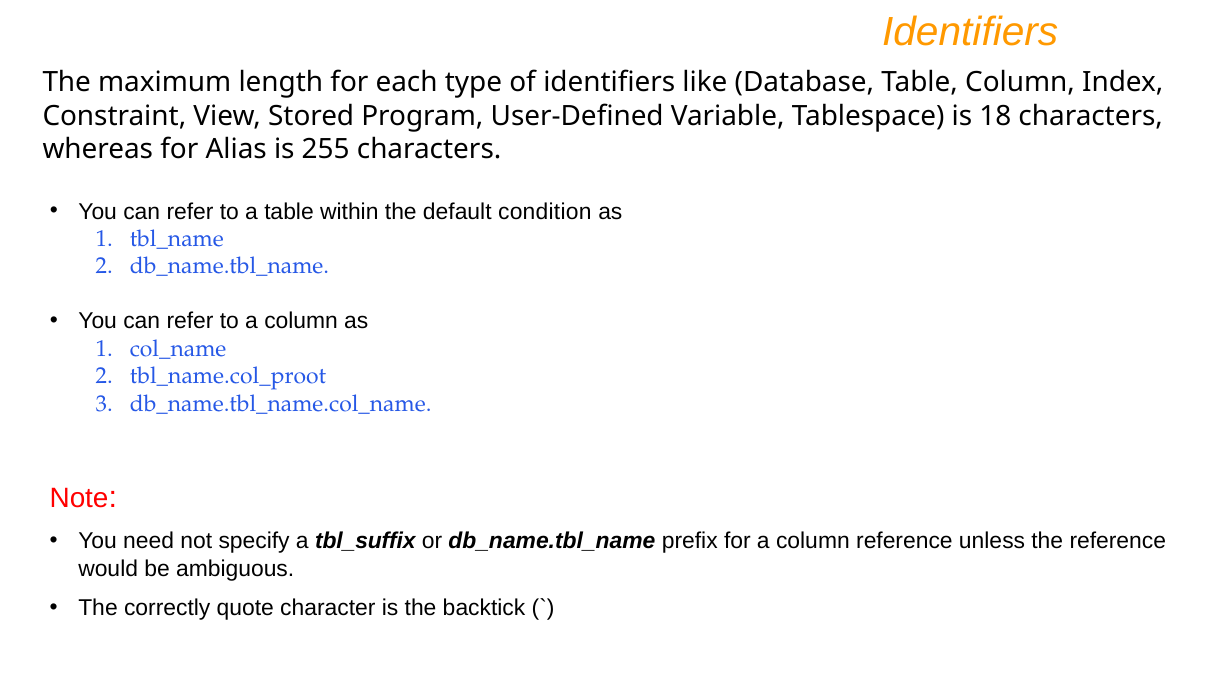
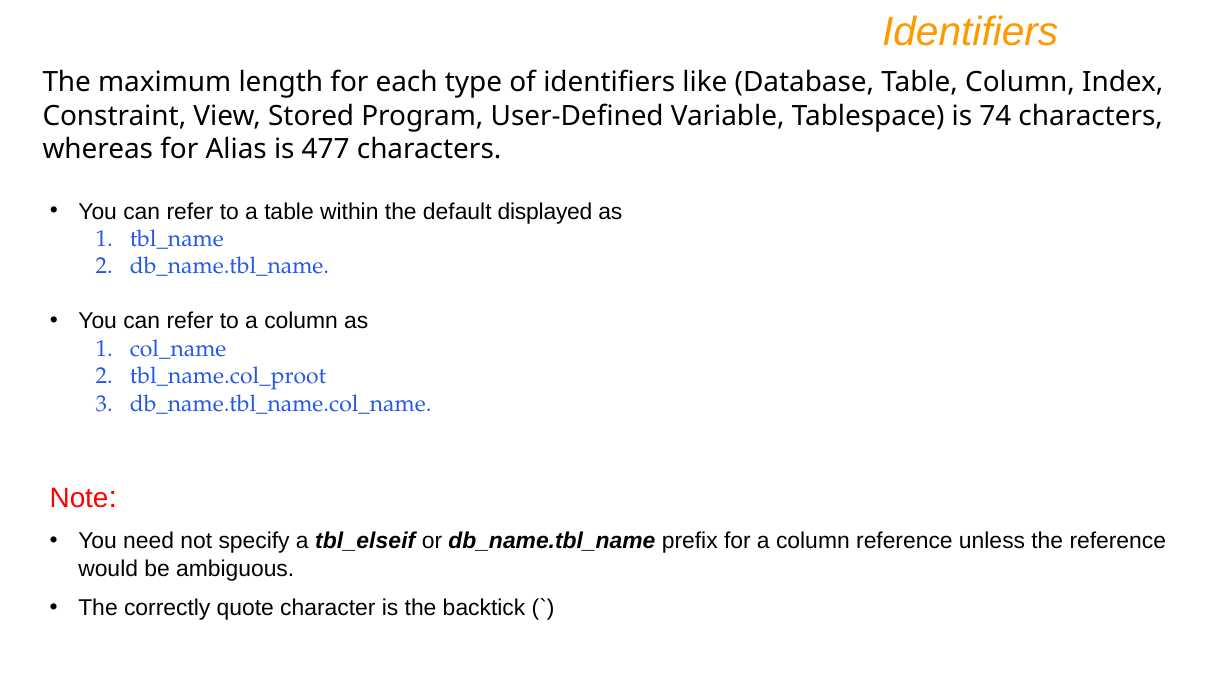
18: 18 -> 74
255: 255 -> 477
condition: condition -> displayed
tbl_suffix: tbl_suffix -> tbl_elseif
